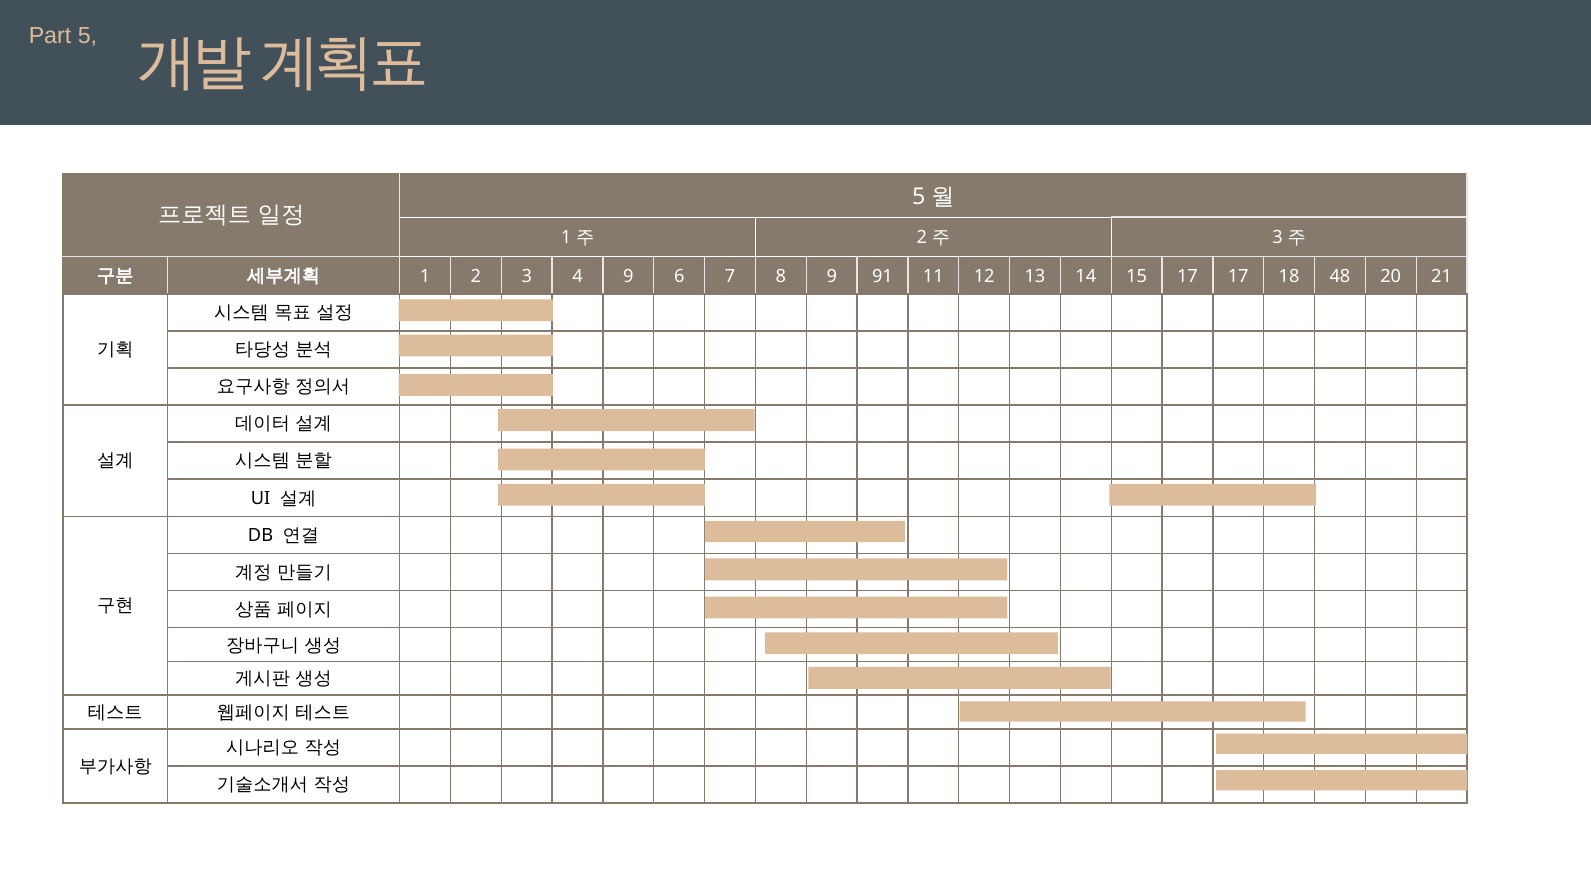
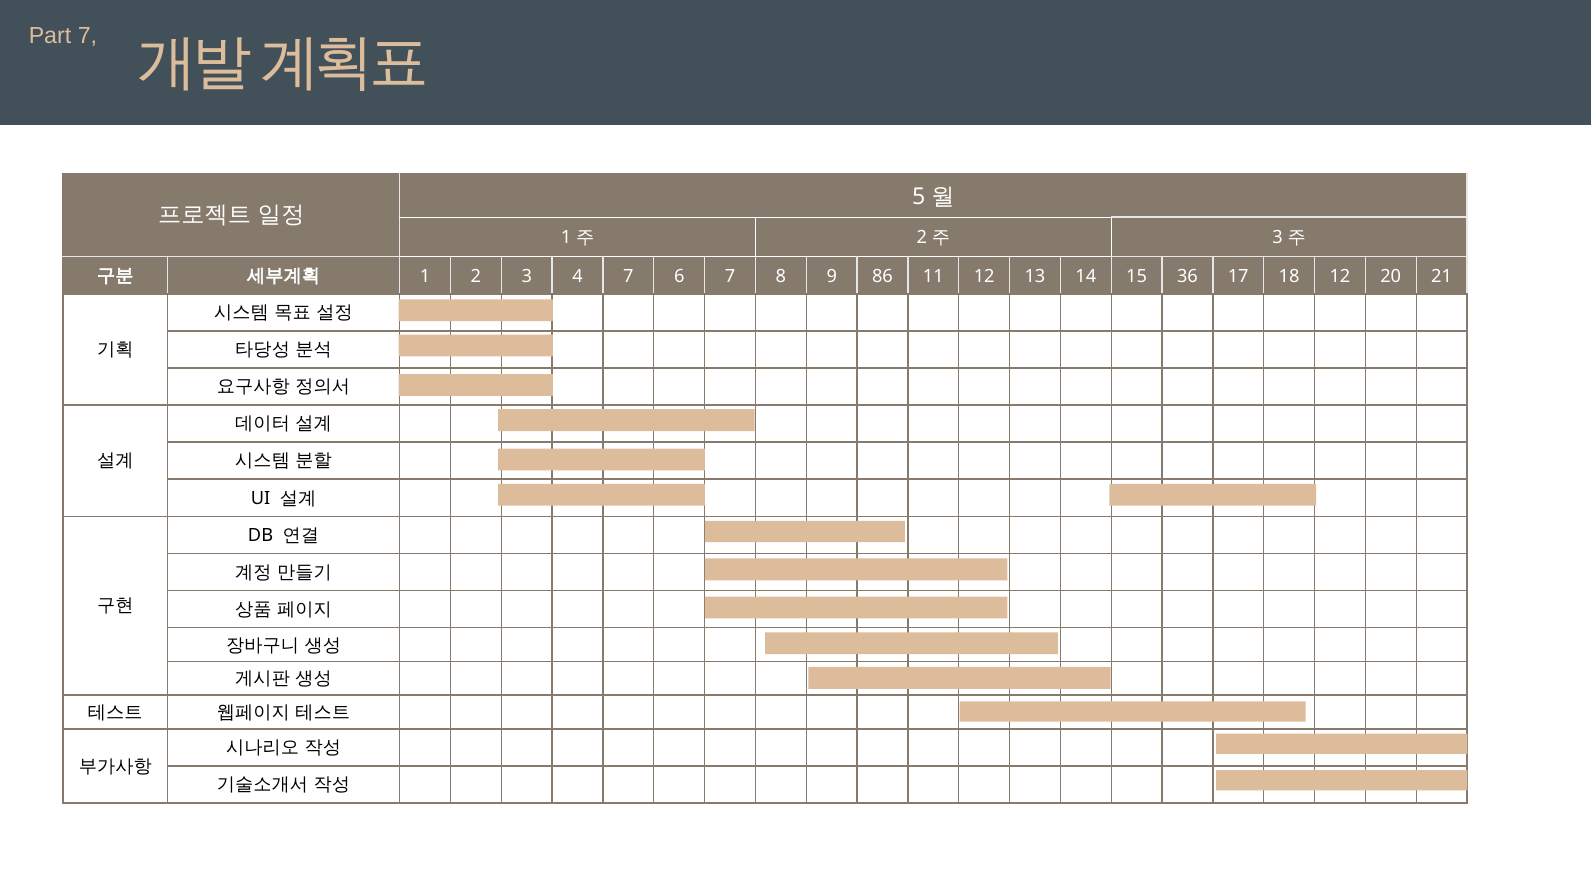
Part 5: 5 -> 7
4 9: 9 -> 7
91: 91 -> 86
15 17: 17 -> 36
18 48: 48 -> 12
